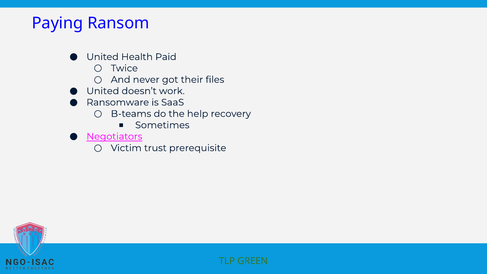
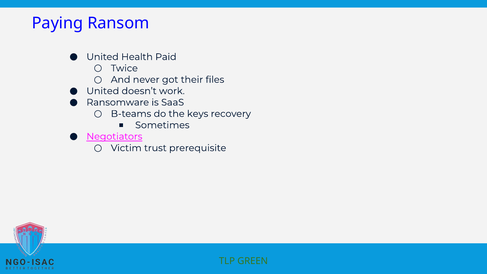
help: help -> keys
